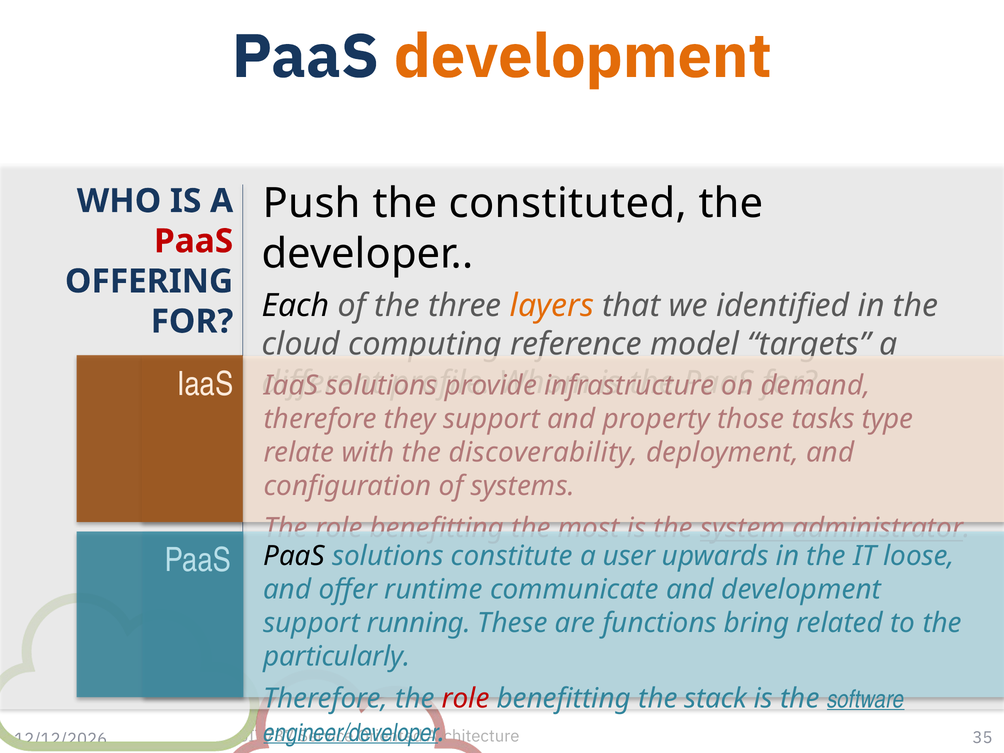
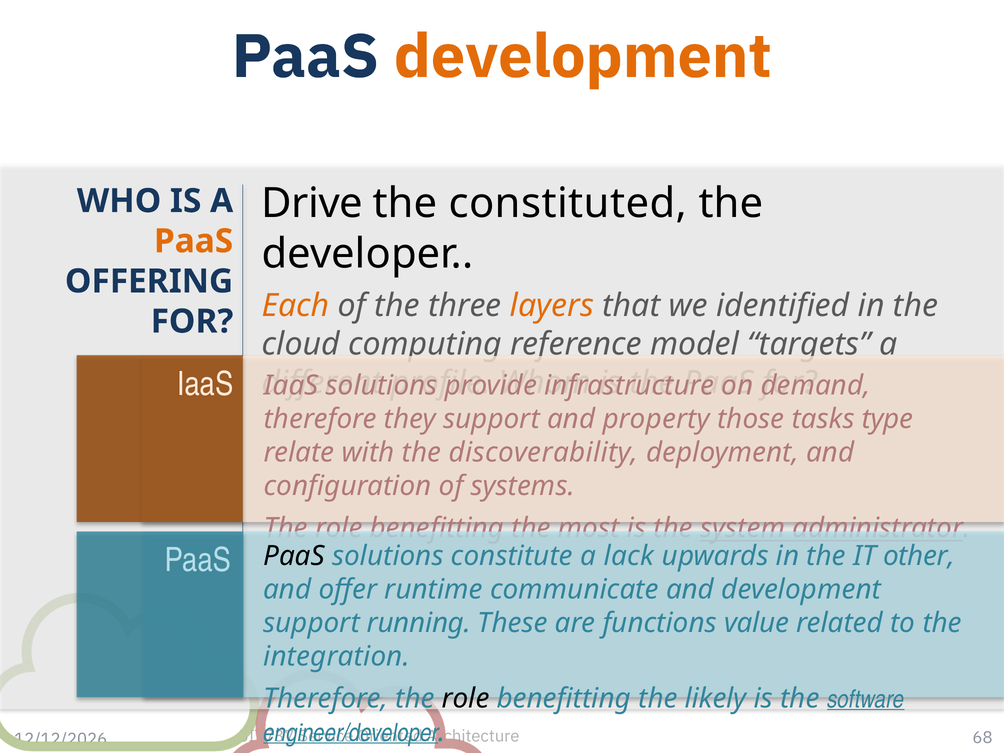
Push: Push -> Drive
PaaS at (194, 241) colour: red -> orange
Each colour: black -> orange
user: user -> lack
loose: loose -> other
bring: bring -> value
particularly: particularly -> integration
role at (466, 698) colour: red -> black
stack: stack -> likely
35: 35 -> 68
